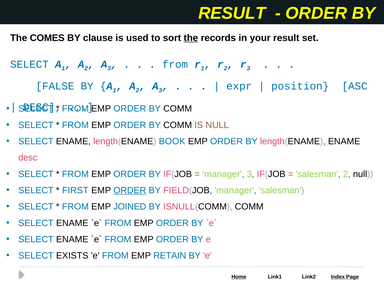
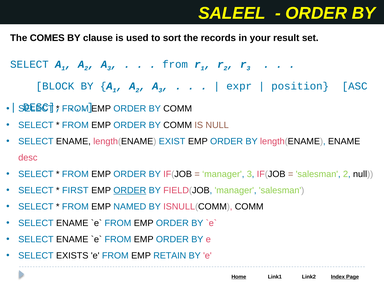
RESULT at (232, 13): RESULT -> SALEEL
the at (191, 38) underline: present -> none
FALSE: FALSE -> BLOCK
BOOK: BOOK -> EXIST
JOINED: JOINED -> NAMED
